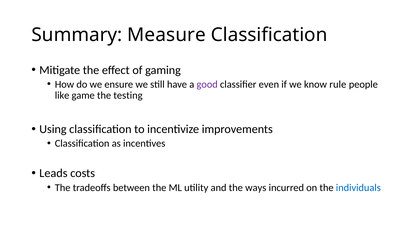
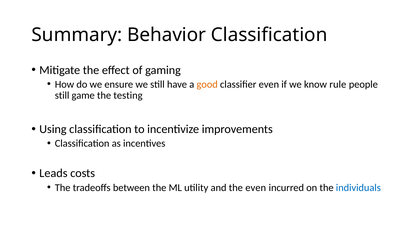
Measure: Measure -> Behavior
good colour: purple -> orange
like at (62, 95): like -> still
the ways: ways -> even
